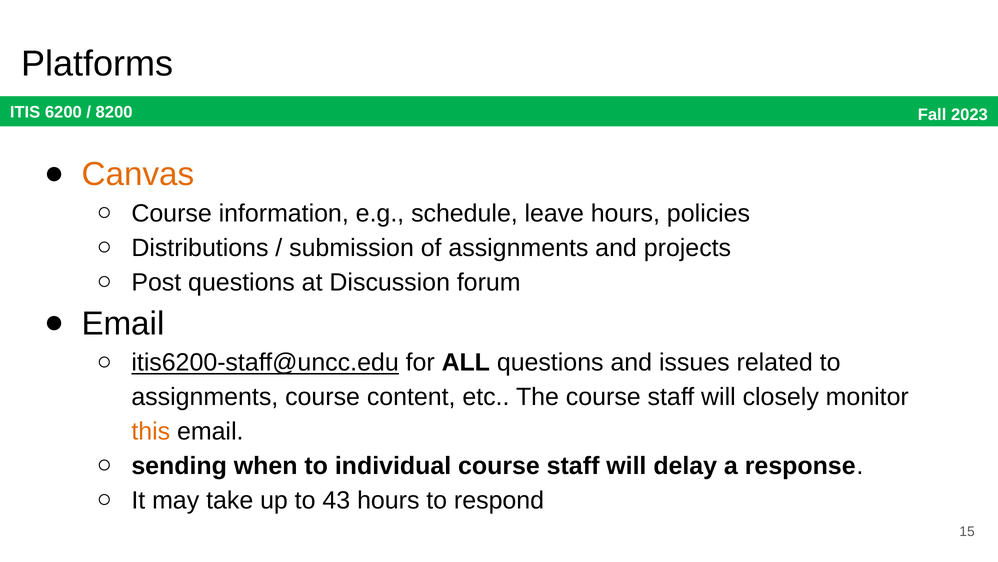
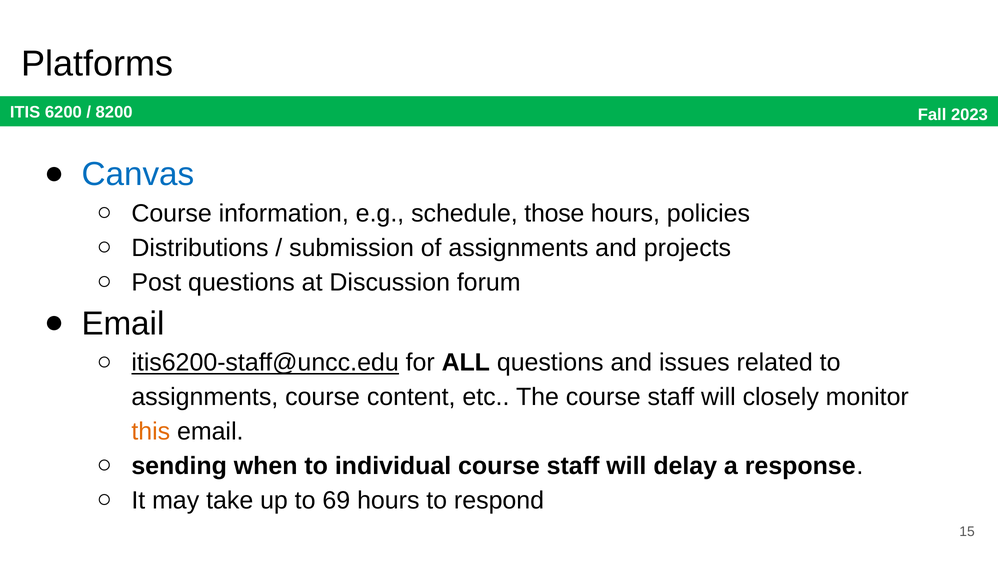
Canvas colour: orange -> blue
leave: leave -> those
43: 43 -> 69
